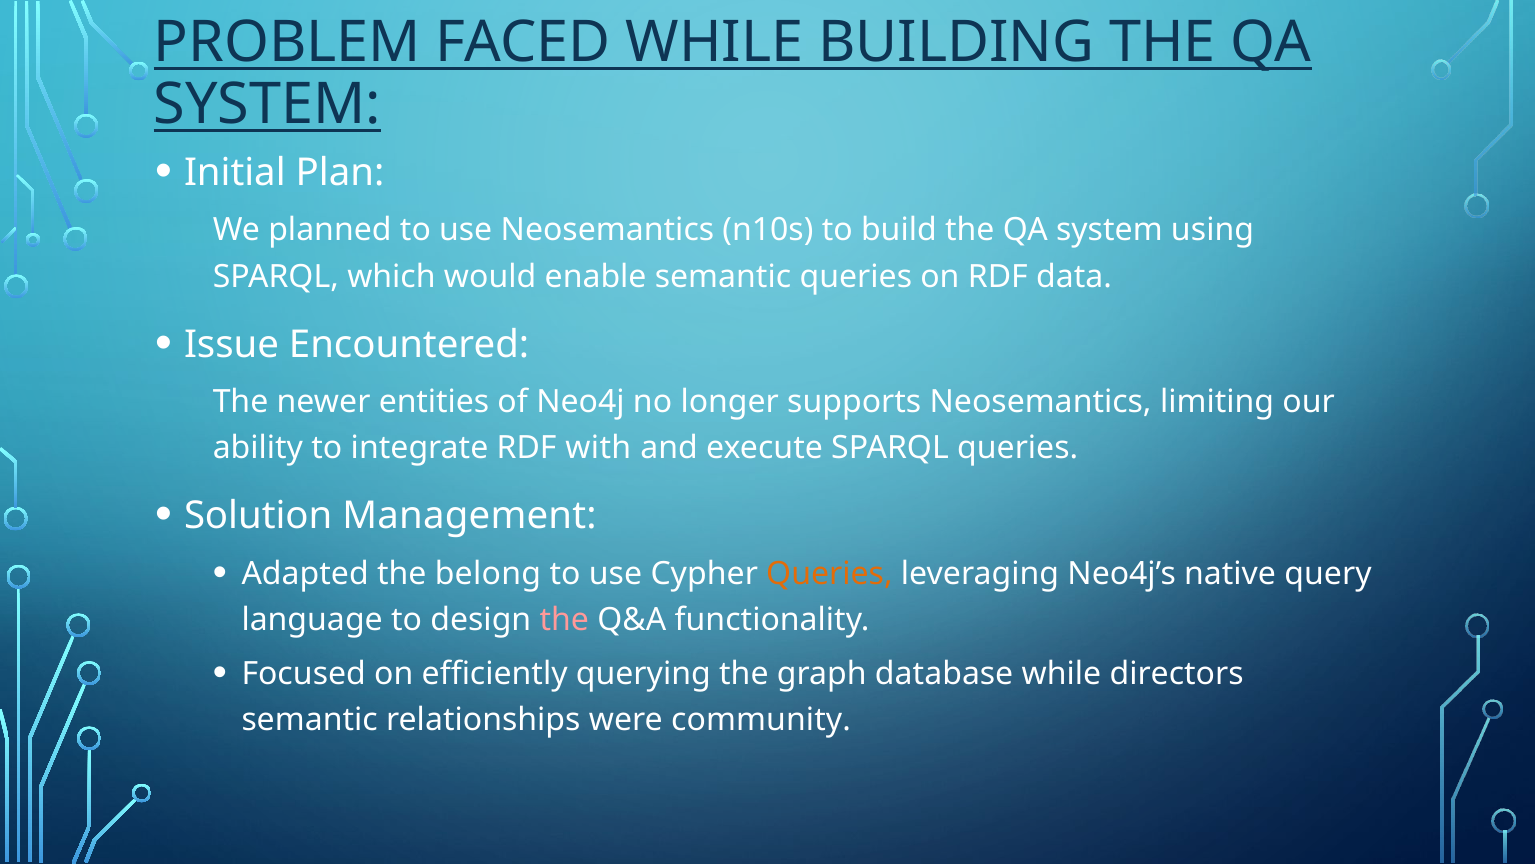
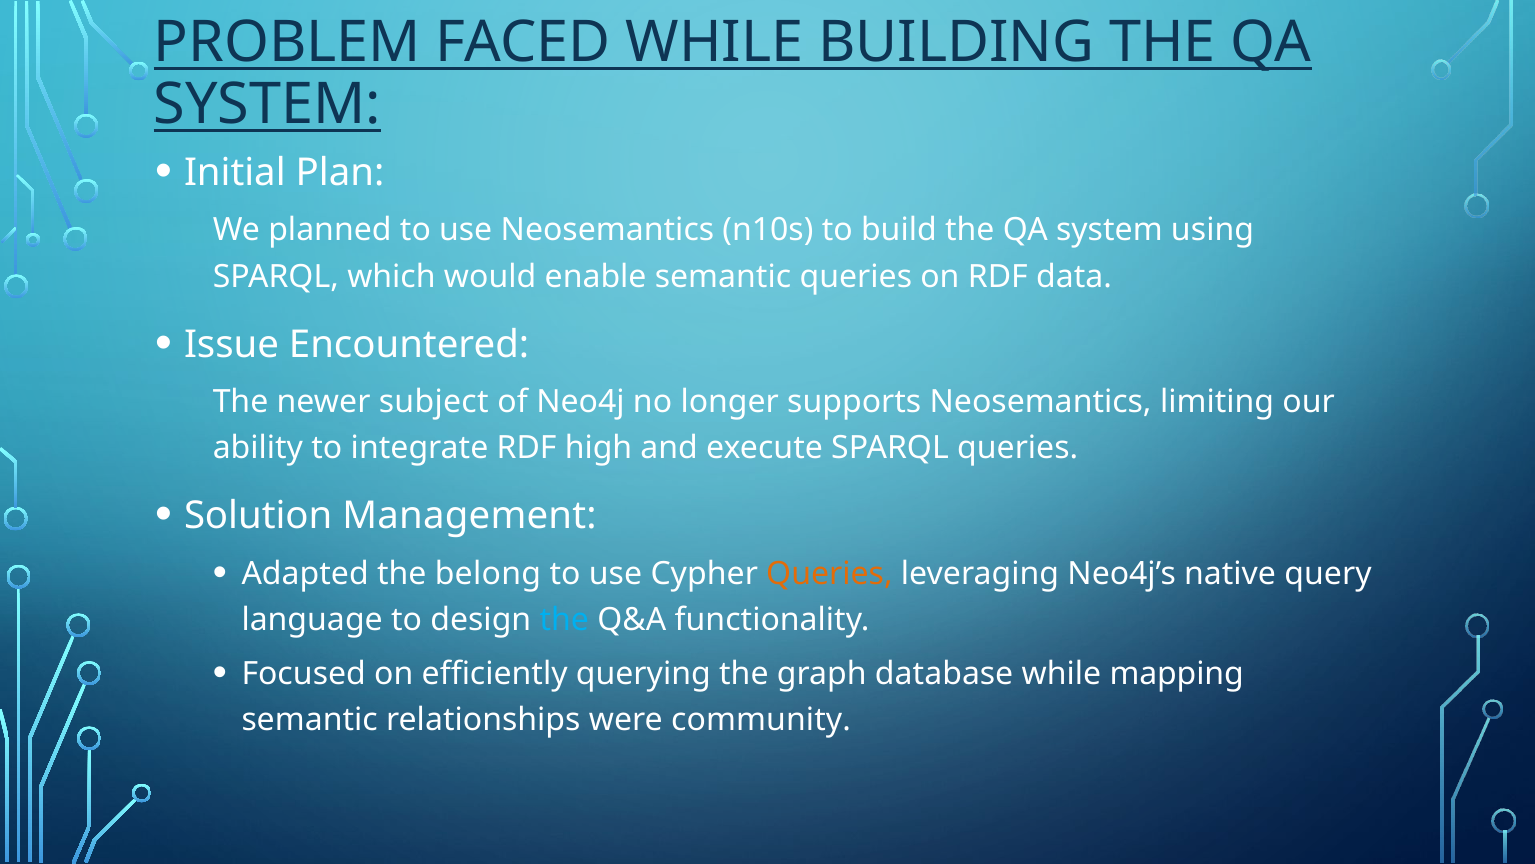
entities: entities -> subject
with: with -> high
the at (564, 619) colour: pink -> light blue
directors: directors -> mapping
